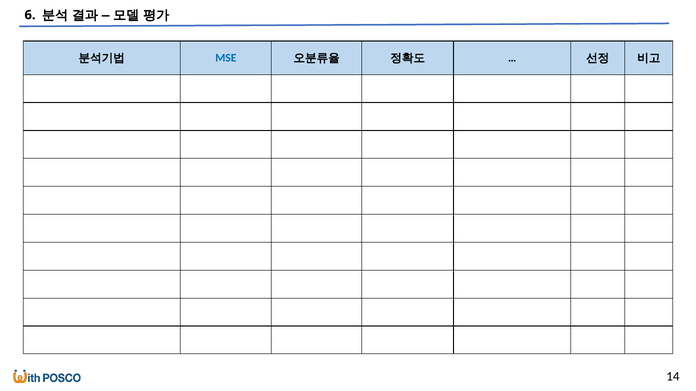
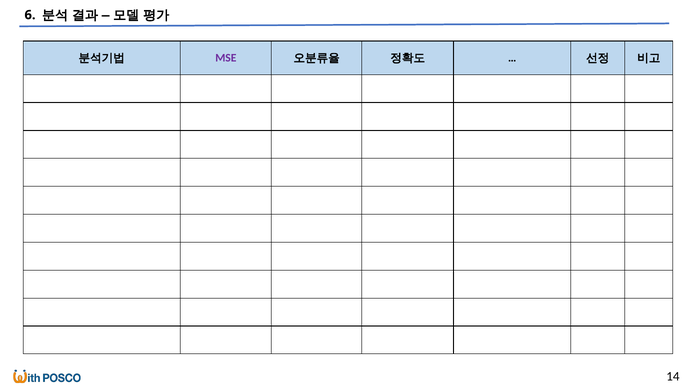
MSE colour: blue -> purple
